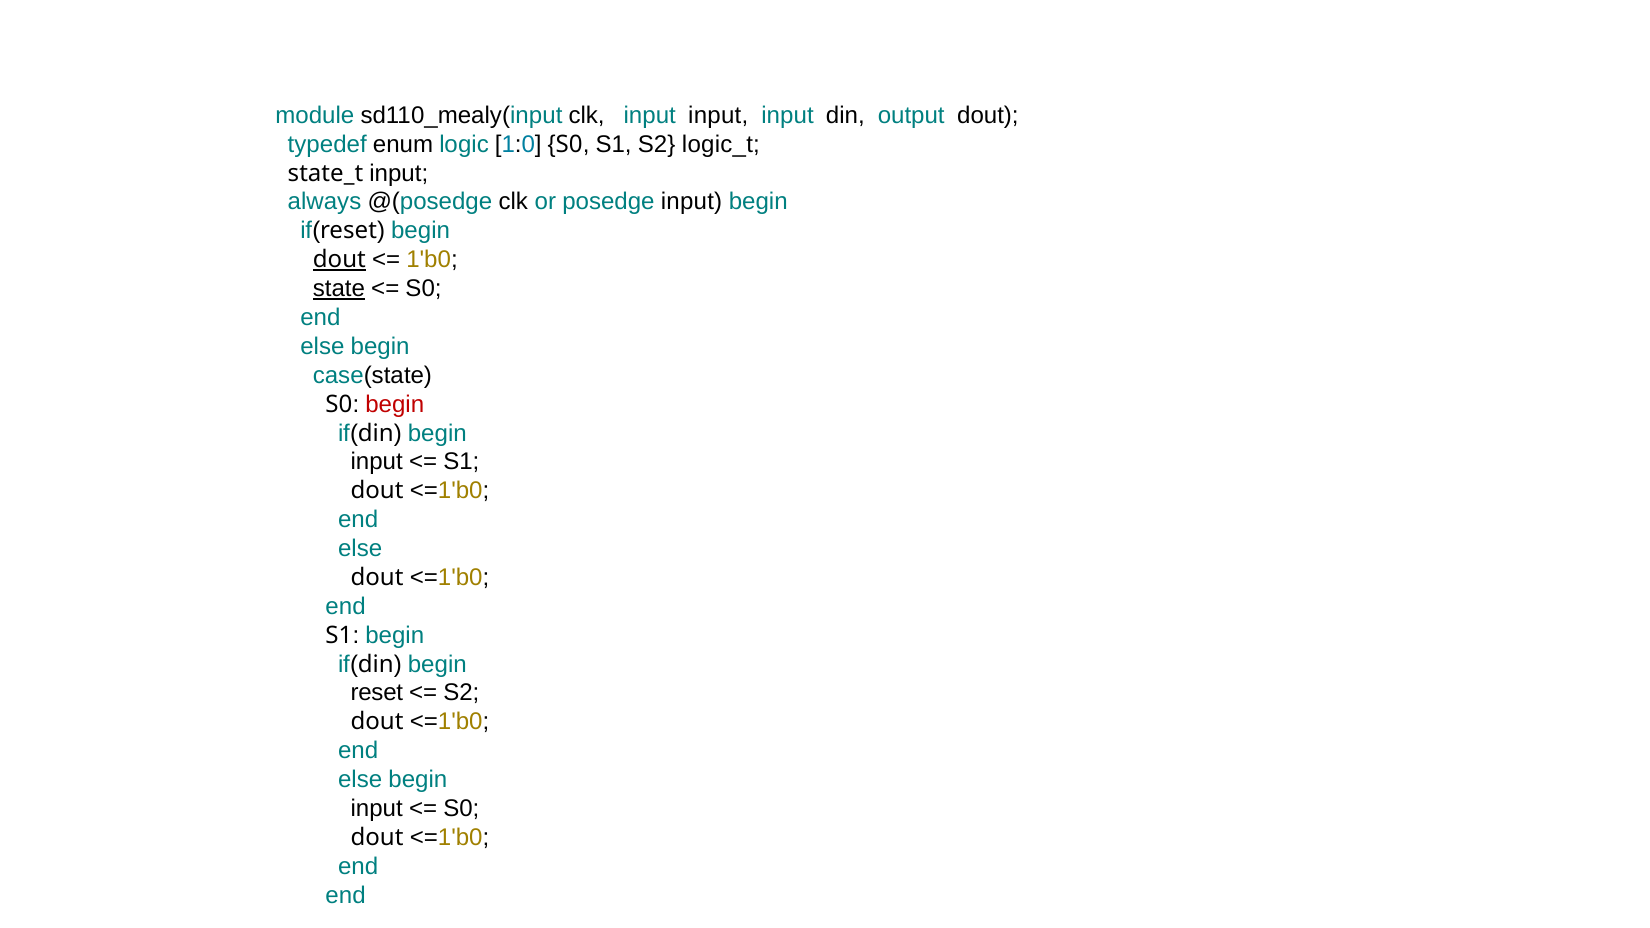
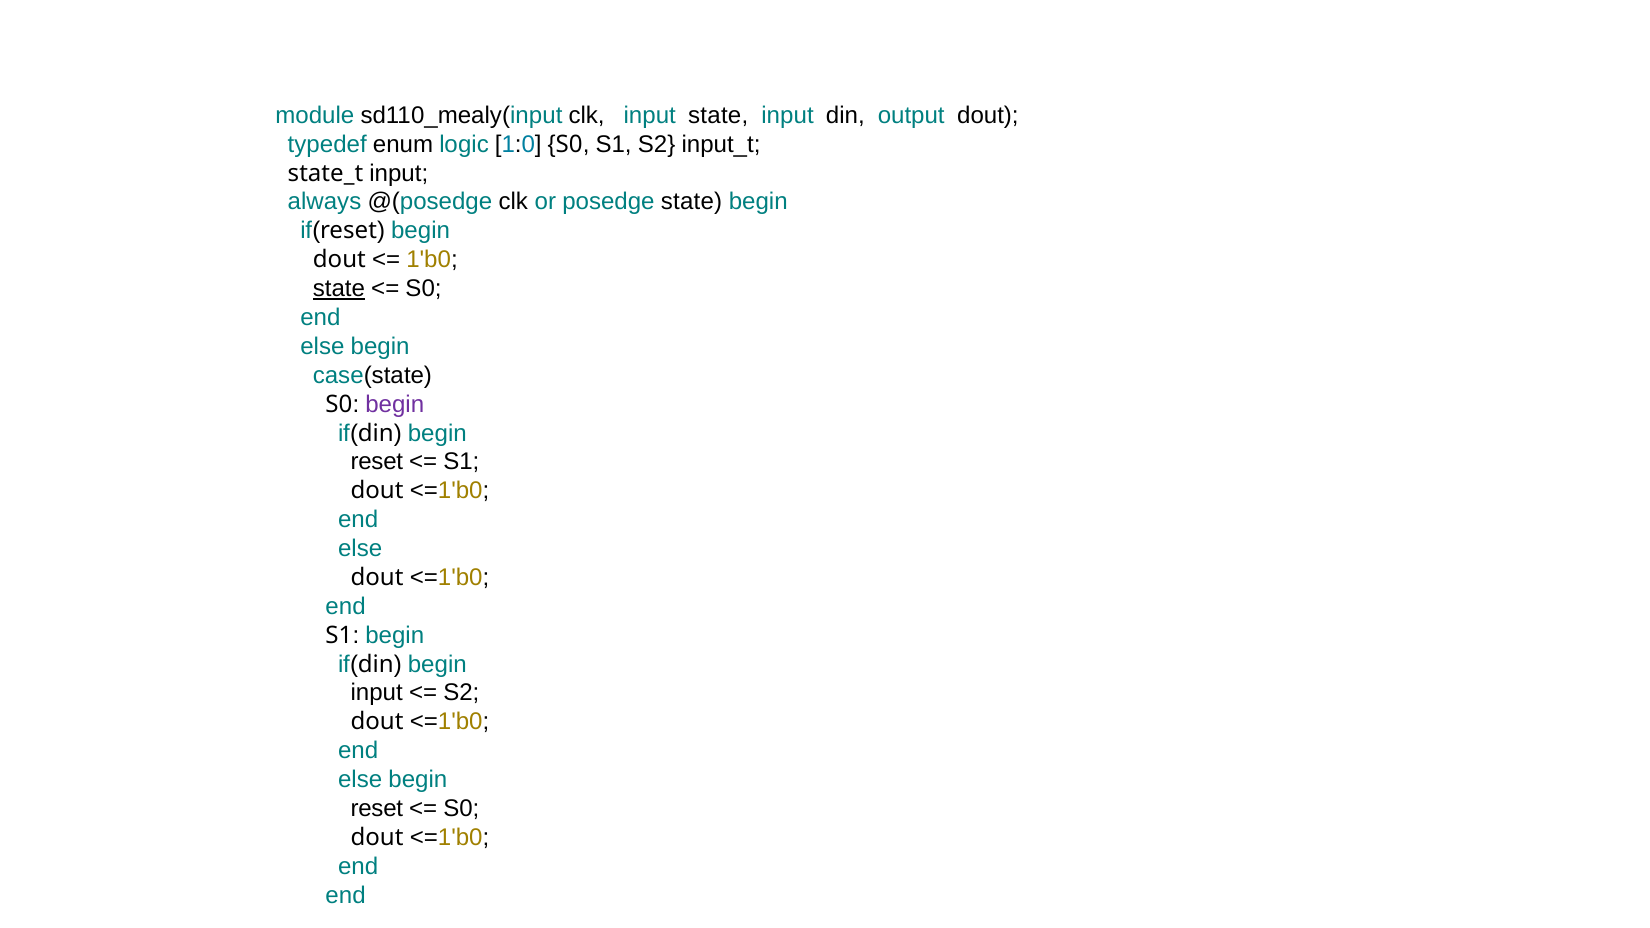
clk input input: input -> state
logic_t: logic_t -> input_t
posedge input: input -> state
dout at (339, 260) underline: present -> none
begin at (395, 404) colour: red -> purple
input at (377, 462): input -> reset
reset at (377, 693): reset -> input
input at (377, 809): input -> reset
